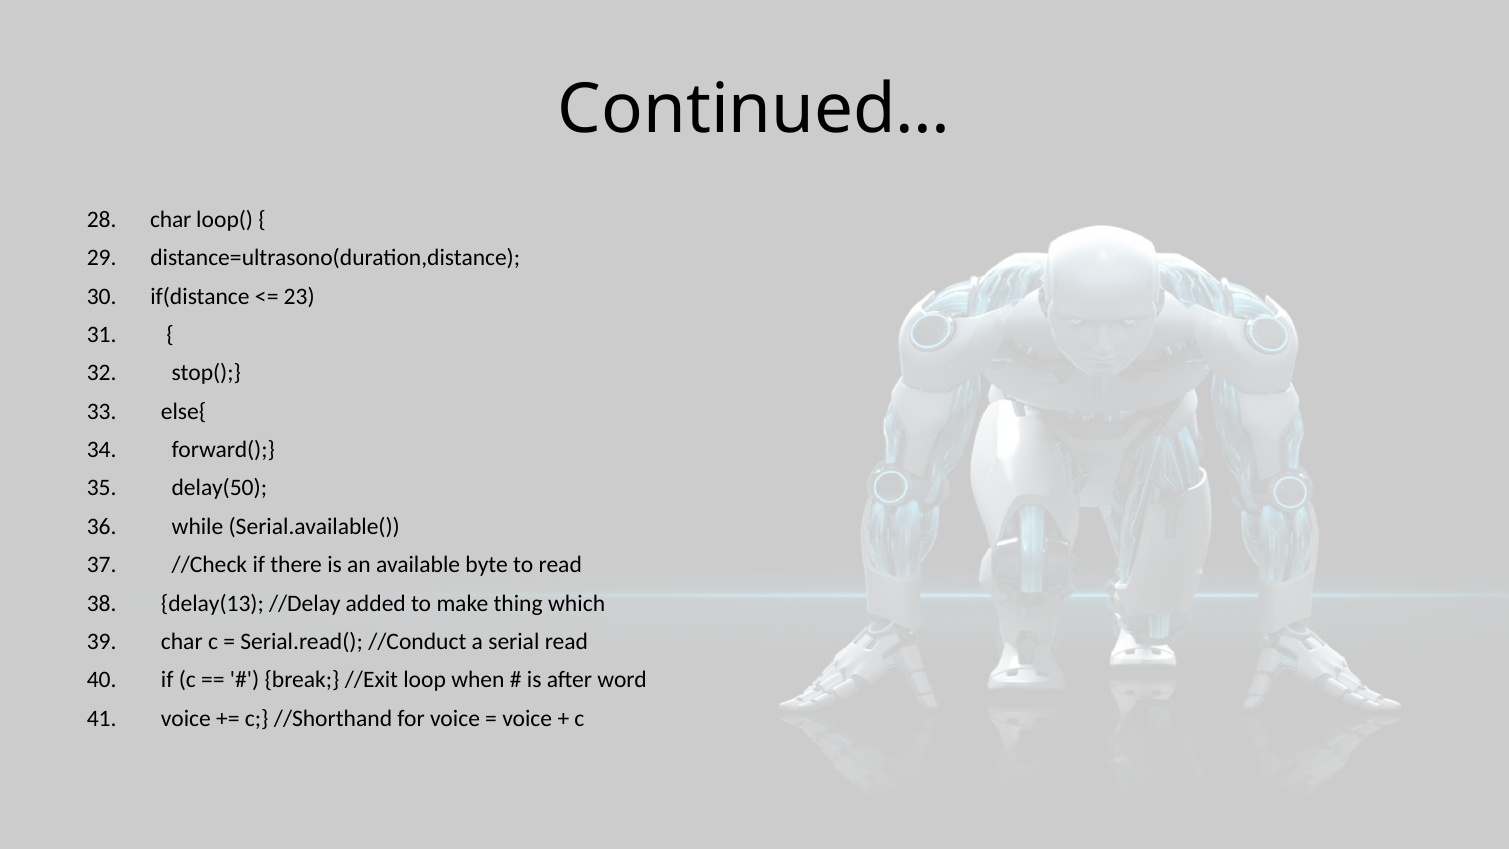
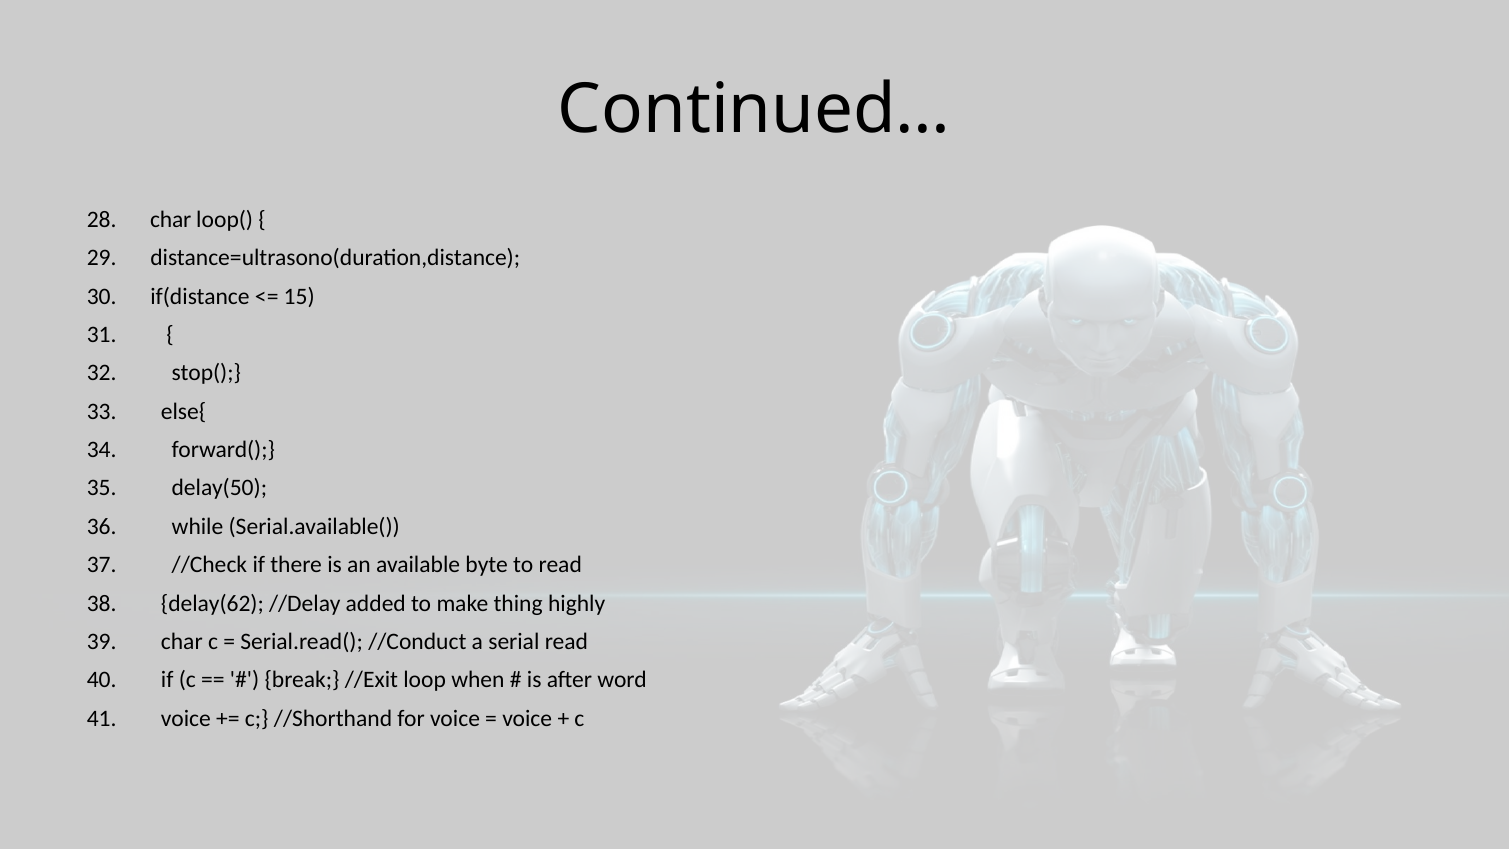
23: 23 -> 15
delay(13: delay(13 -> delay(62
which: which -> highly
